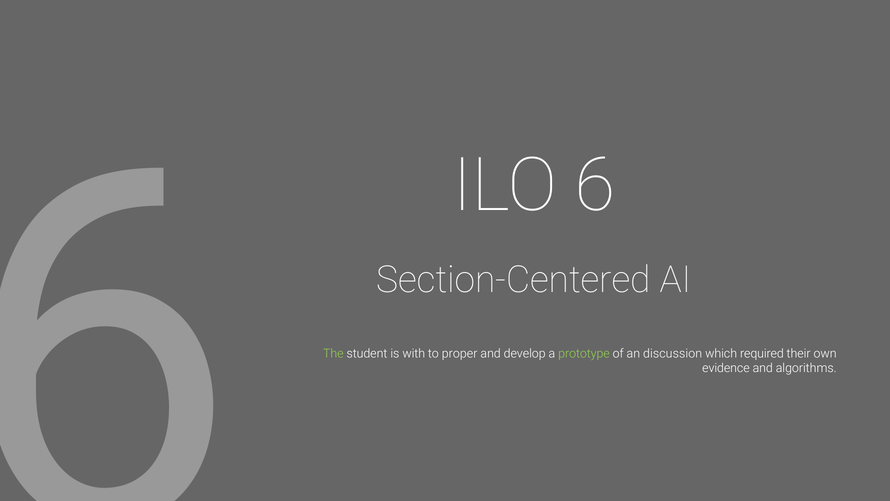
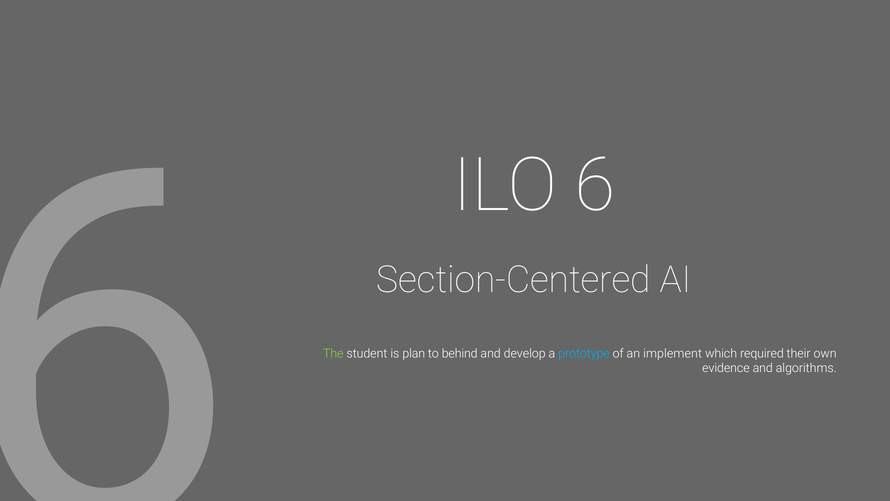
with: with -> plan
proper: proper -> behind
prototype colour: light green -> light blue
discussion: discussion -> implement
